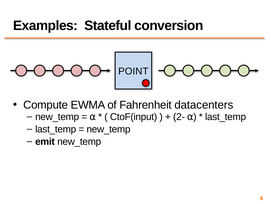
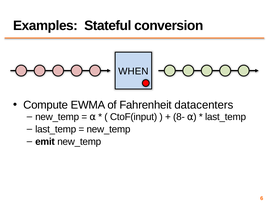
POINT: POINT -> WHEN
2-: 2- -> 8-
